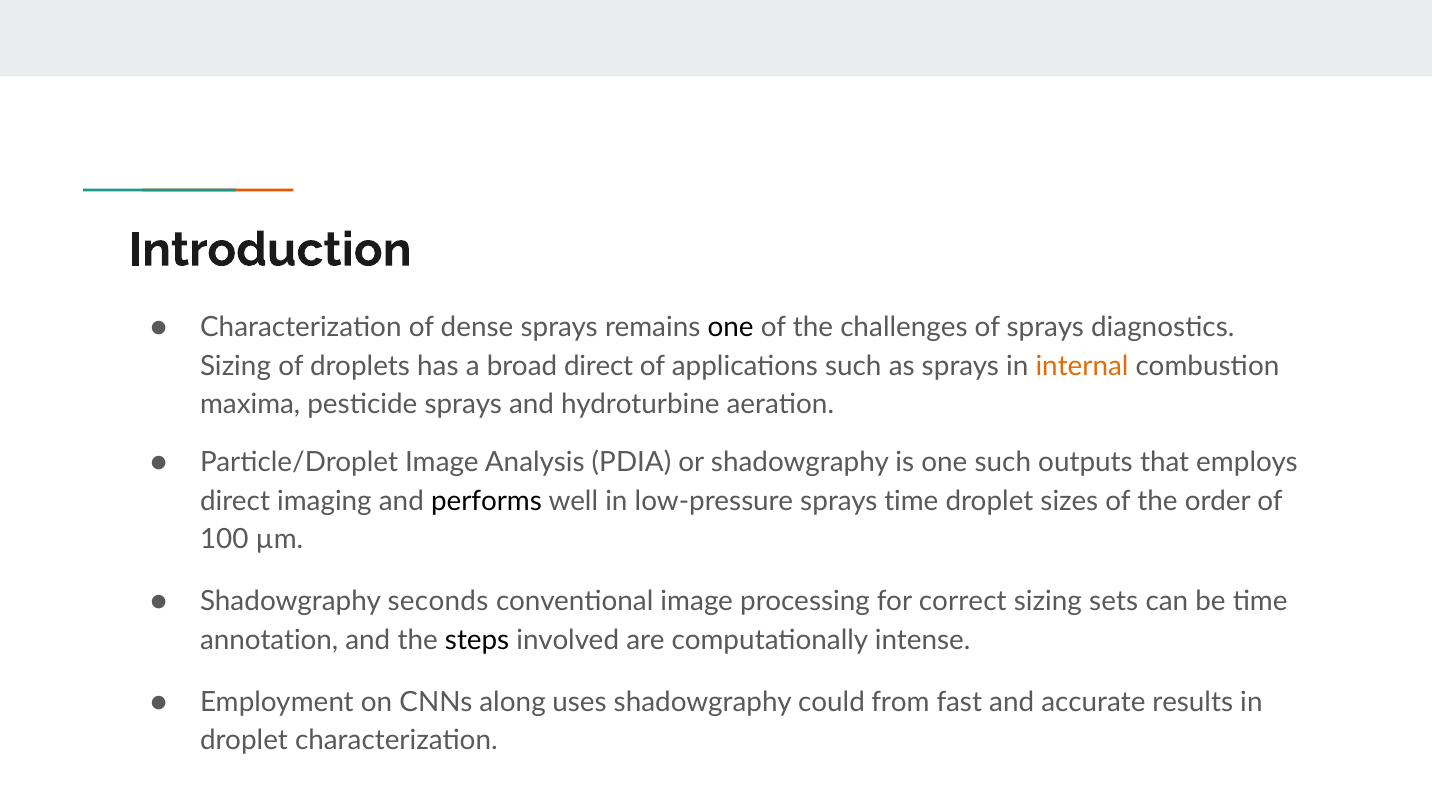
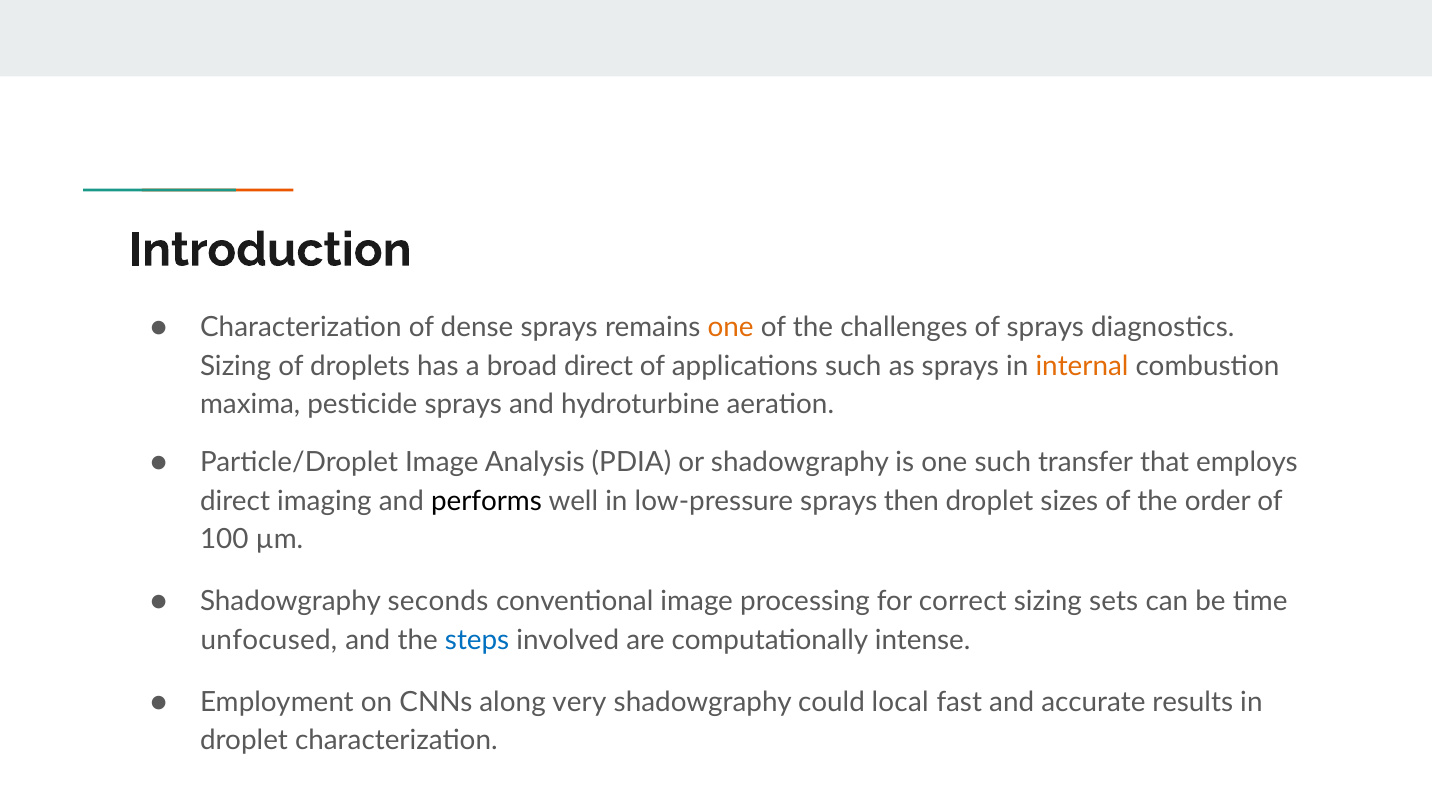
one at (731, 328) colour: black -> orange
outputs: outputs -> transfer
sprays time: time -> then
annotation: annotation -> unfocused
steps colour: black -> blue
uses: uses -> very
from: from -> local
